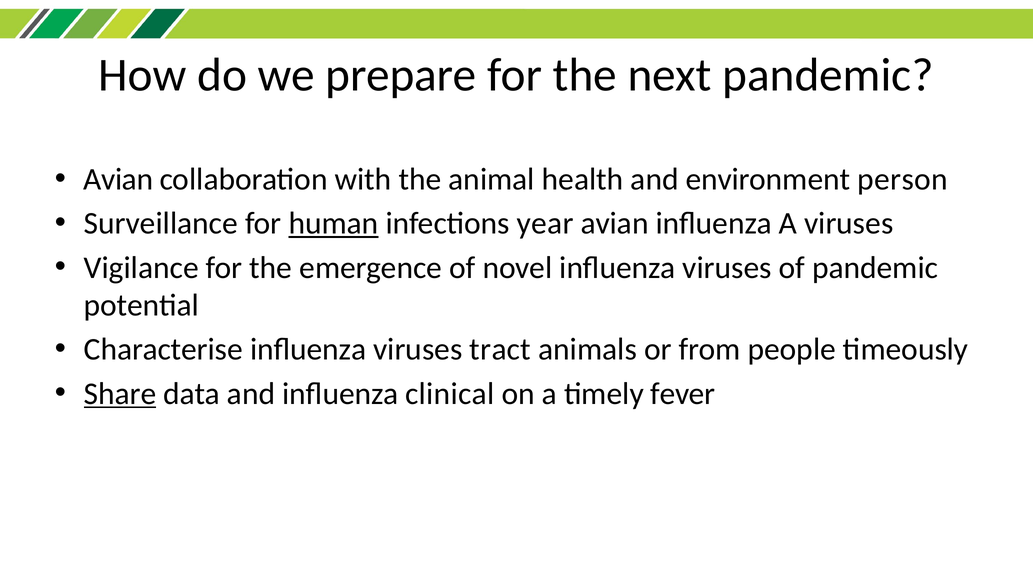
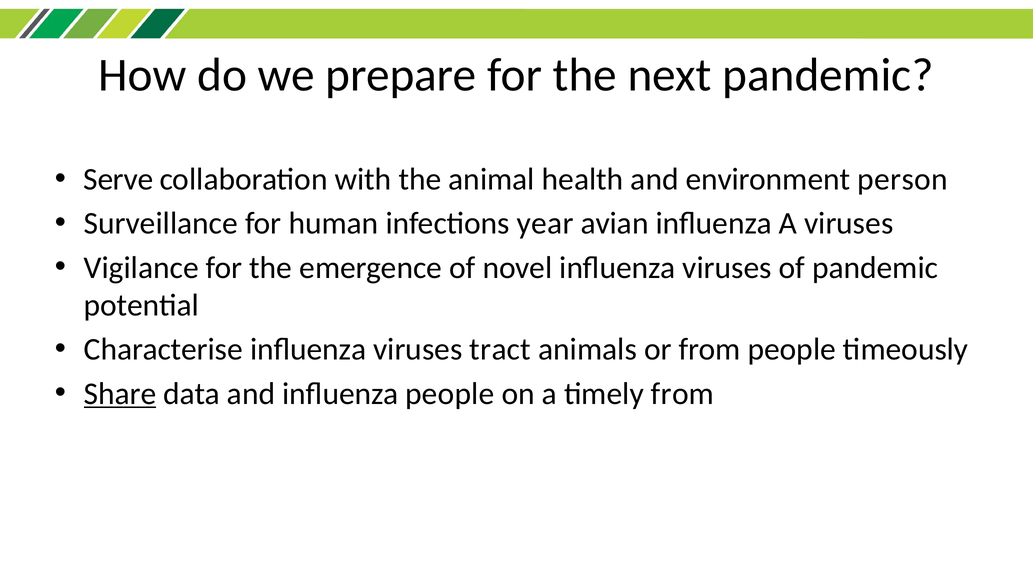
Avian at (118, 179): Avian -> Serve
human underline: present -> none
influenza clinical: clinical -> people
timely fever: fever -> from
